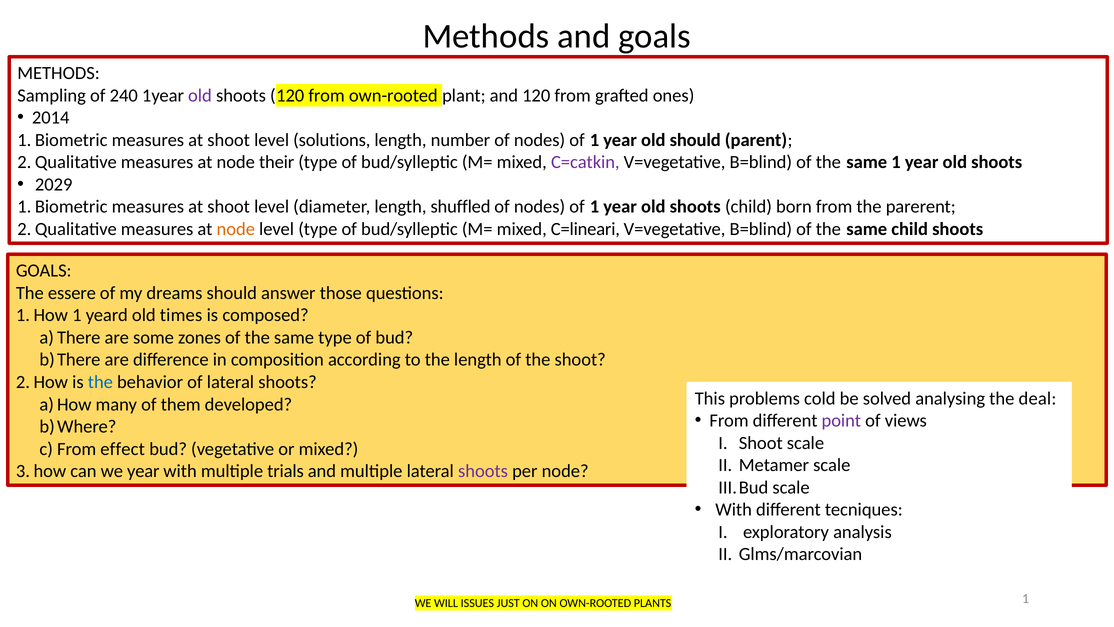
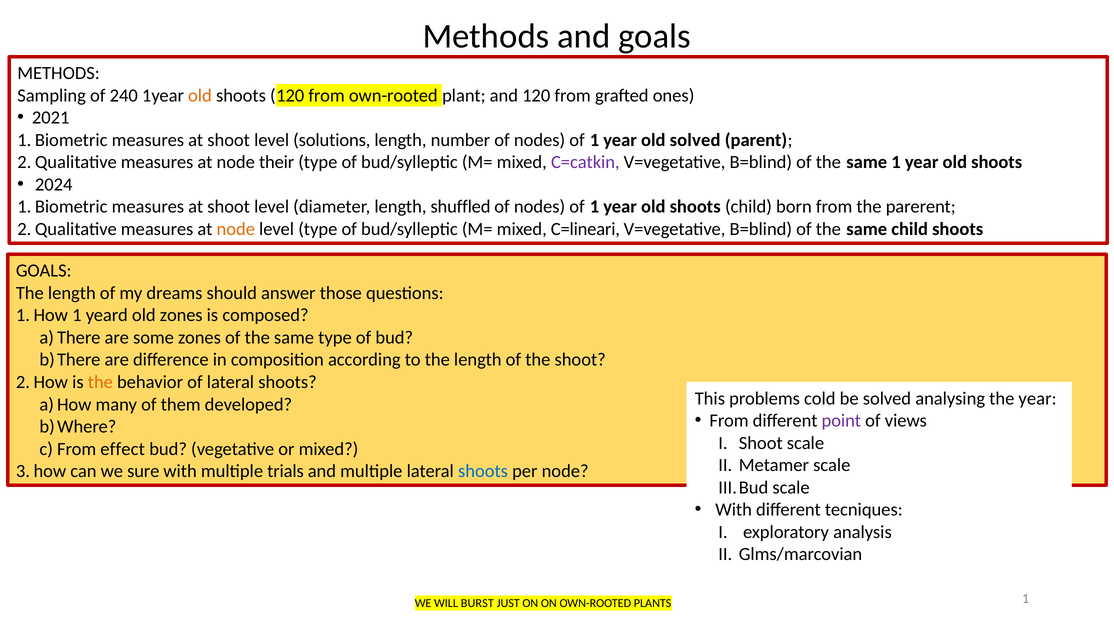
old at (200, 95) colour: purple -> orange
2014: 2014 -> 2021
old should: should -> solved
2029: 2029 -> 2024
essere at (72, 293): essere -> length
old times: times -> zones
the at (100, 382) colour: blue -> orange
the deal: deal -> year
we year: year -> sure
shoots at (483, 471) colour: purple -> blue
ISSUES: ISSUES -> BURST
